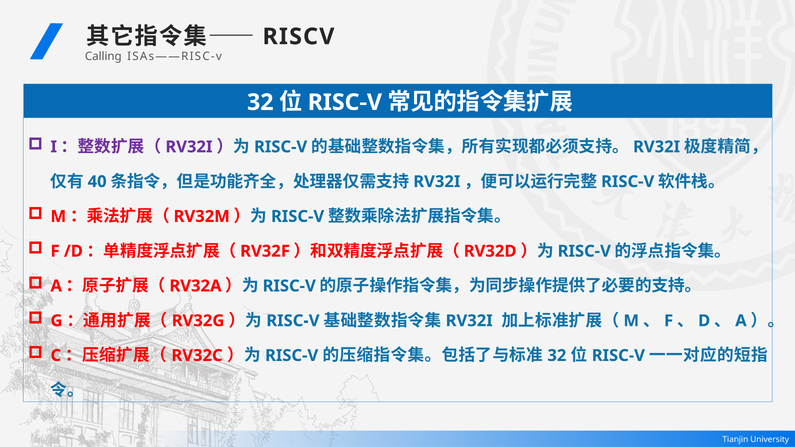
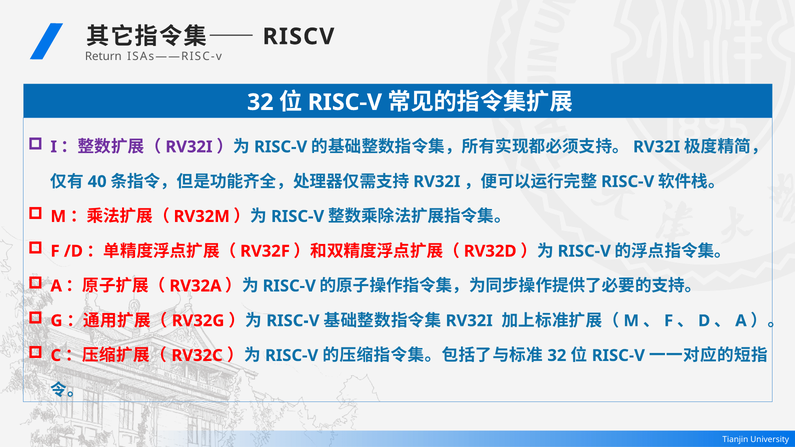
Calling: Calling -> Return
